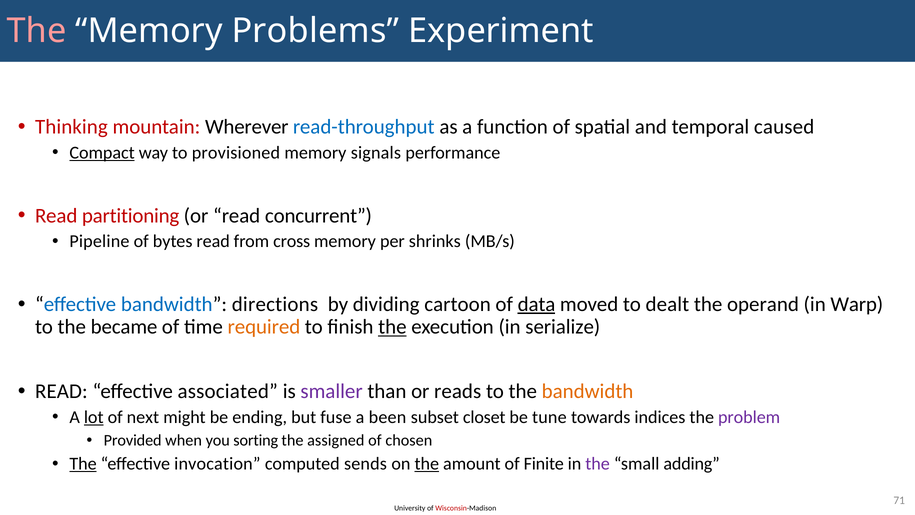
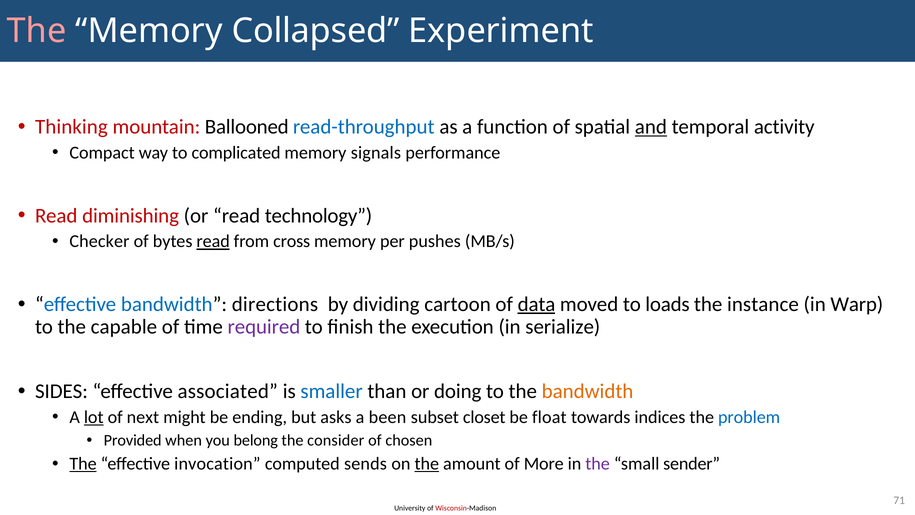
Problems: Problems -> Collapsed
Wherever: Wherever -> Ballooned
and underline: none -> present
caused: caused -> activity
Compact underline: present -> none
provisioned: provisioned -> complicated
partitioning: partitioning -> diminishing
concurrent: concurrent -> technology
Pipeline: Pipeline -> Checker
read at (213, 241) underline: none -> present
shrinks: shrinks -> pushes
dealt: dealt -> loads
operand: operand -> instance
became: became -> capable
required colour: orange -> purple
the at (392, 327) underline: present -> none
READ at (61, 391): READ -> SIDES
smaller colour: purple -> blue
reads: reads -> doing
fuse: fuse -> asks
tune: tune -> float
problem colour: purple -> blue
sorting: sorting -> belong
assigned: assigned -> consider
Finite: Finite -> More
adding: adding -> sender
